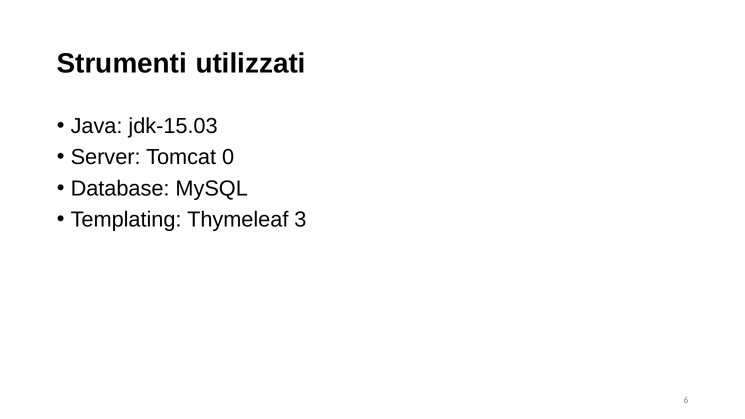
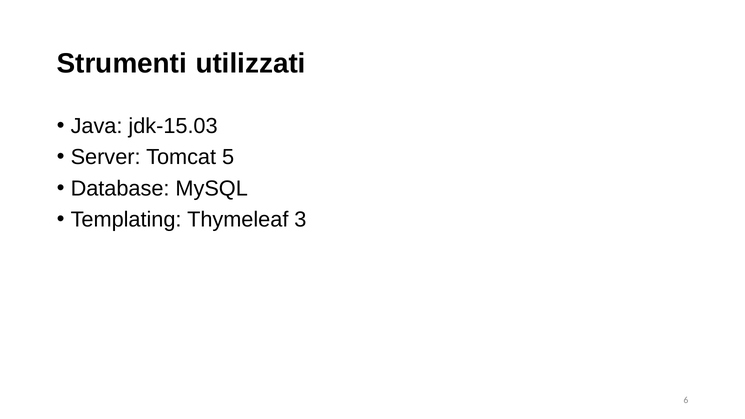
0: 0 -> 5
